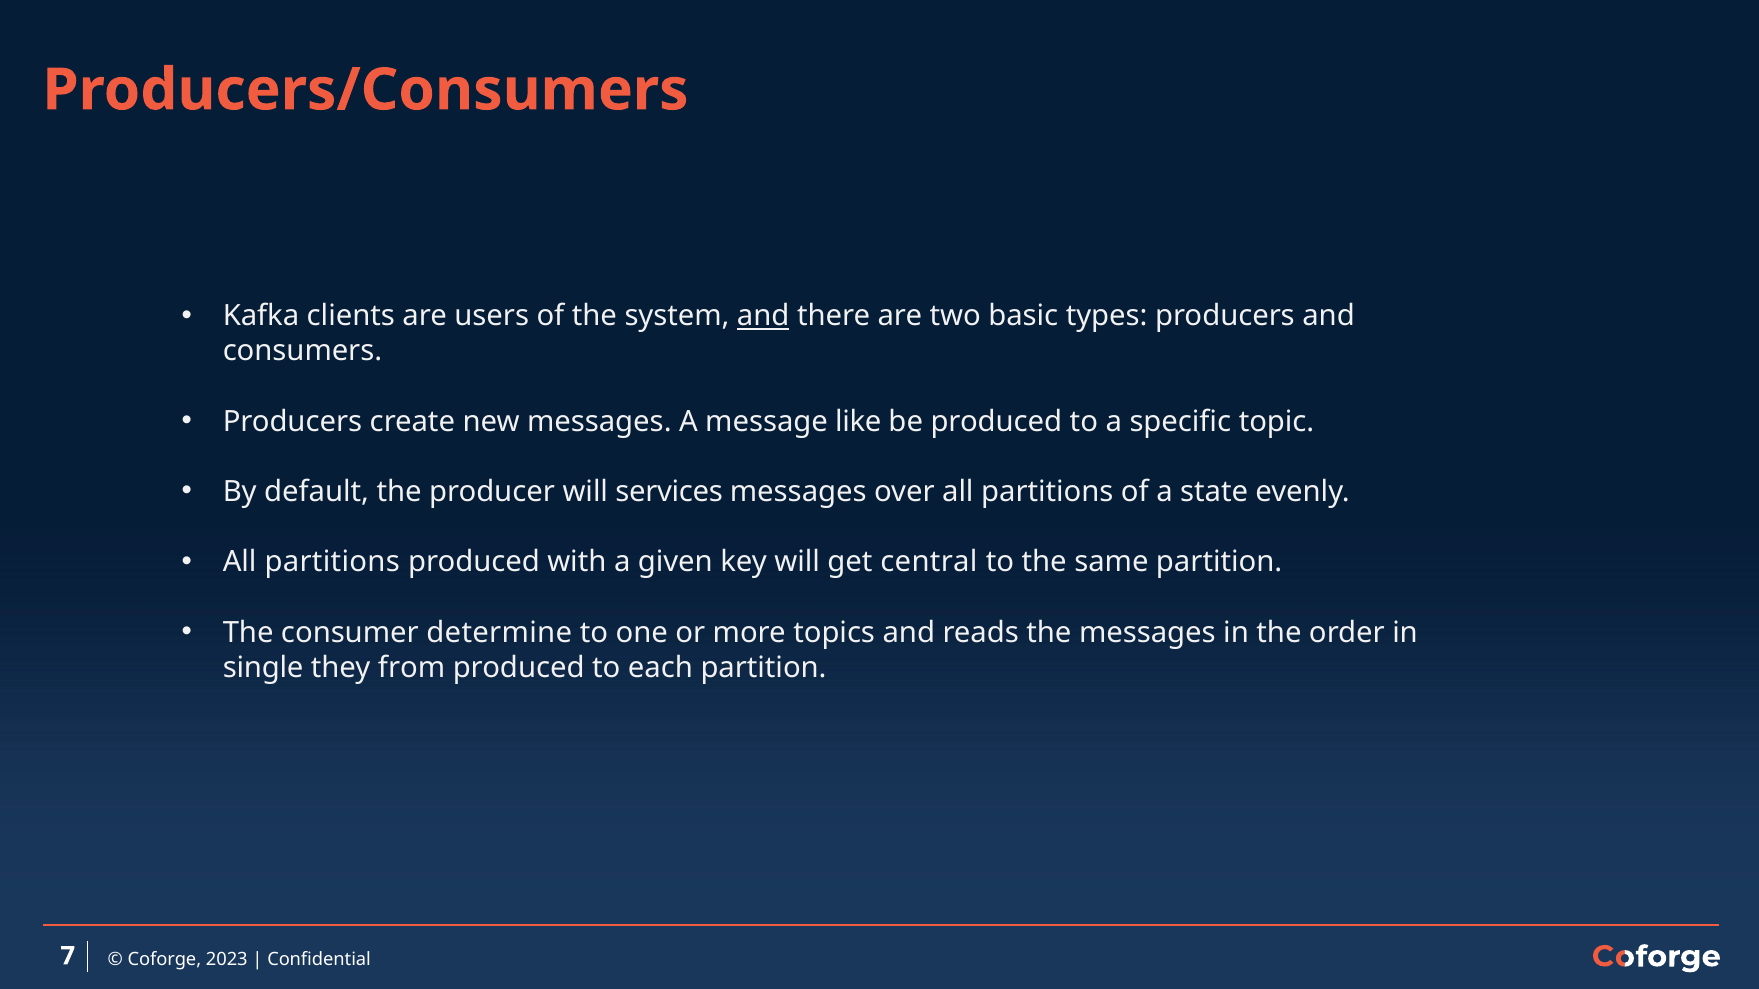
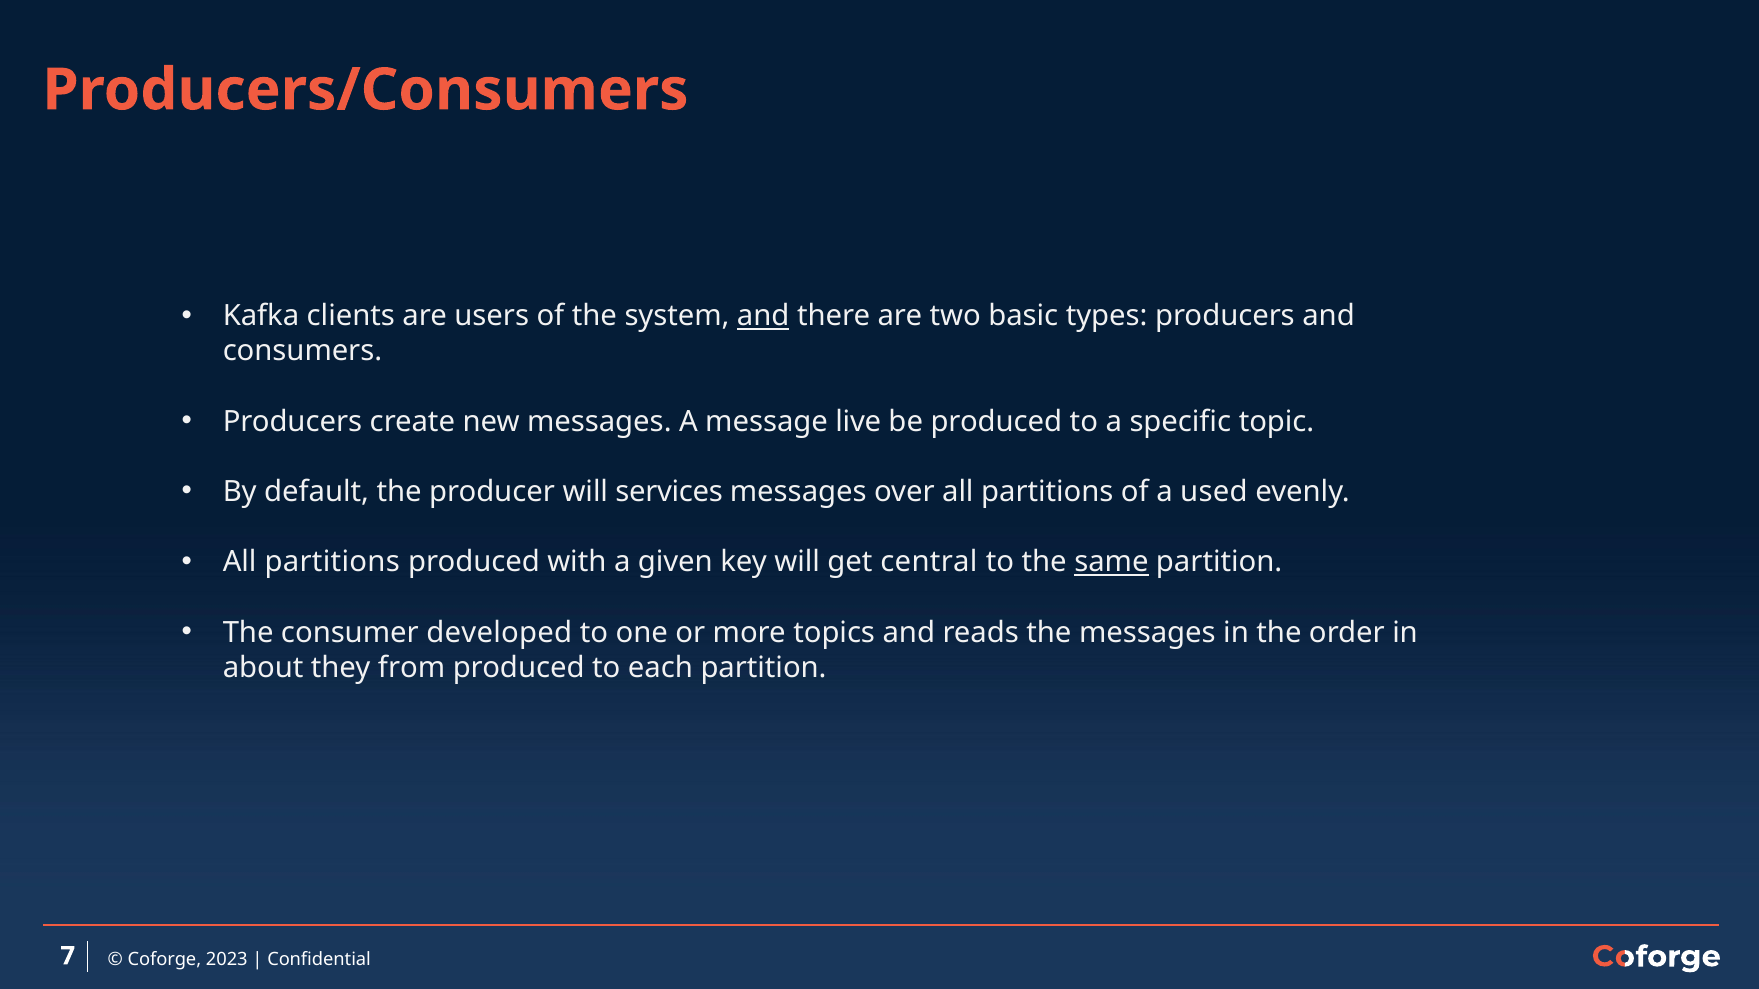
like: like -> live
state: state -> used
same underline: none -> present
determine: determine -> developed
single: single -> about
